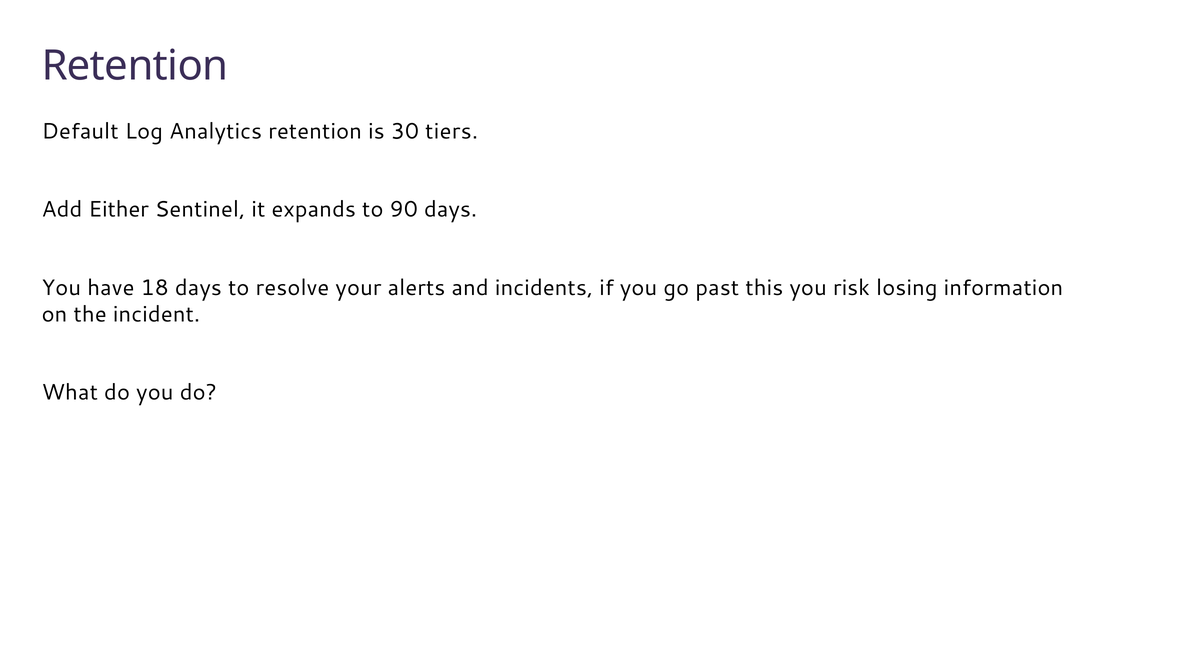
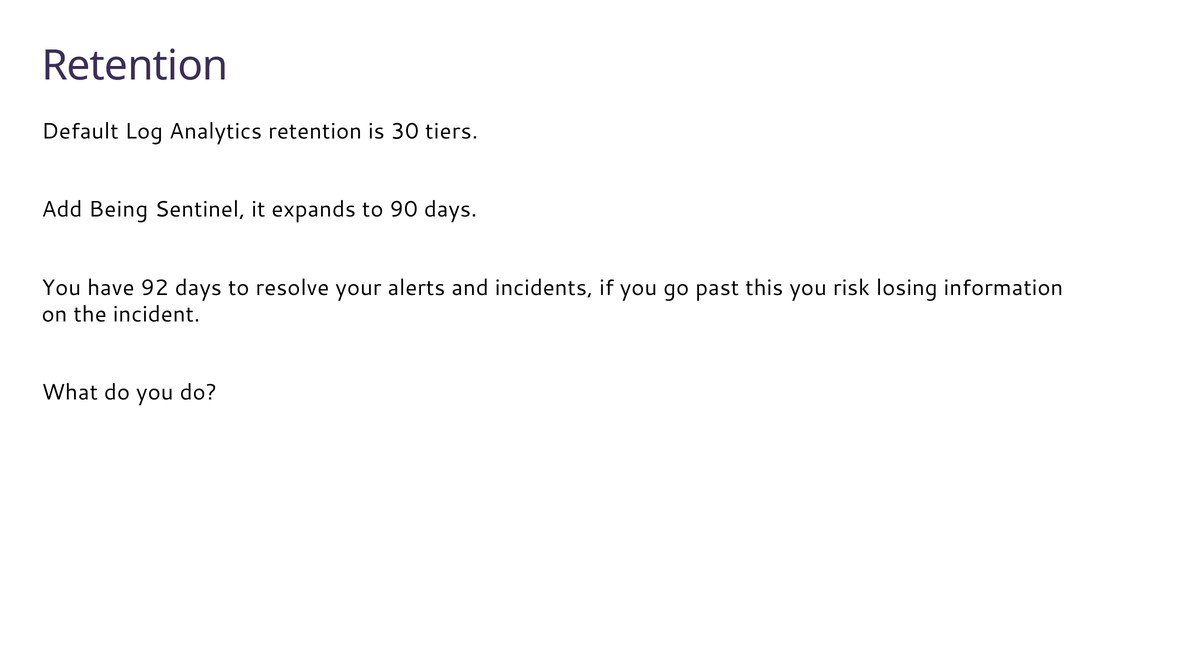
Either: Either -> Being
18: 18 -> 92
